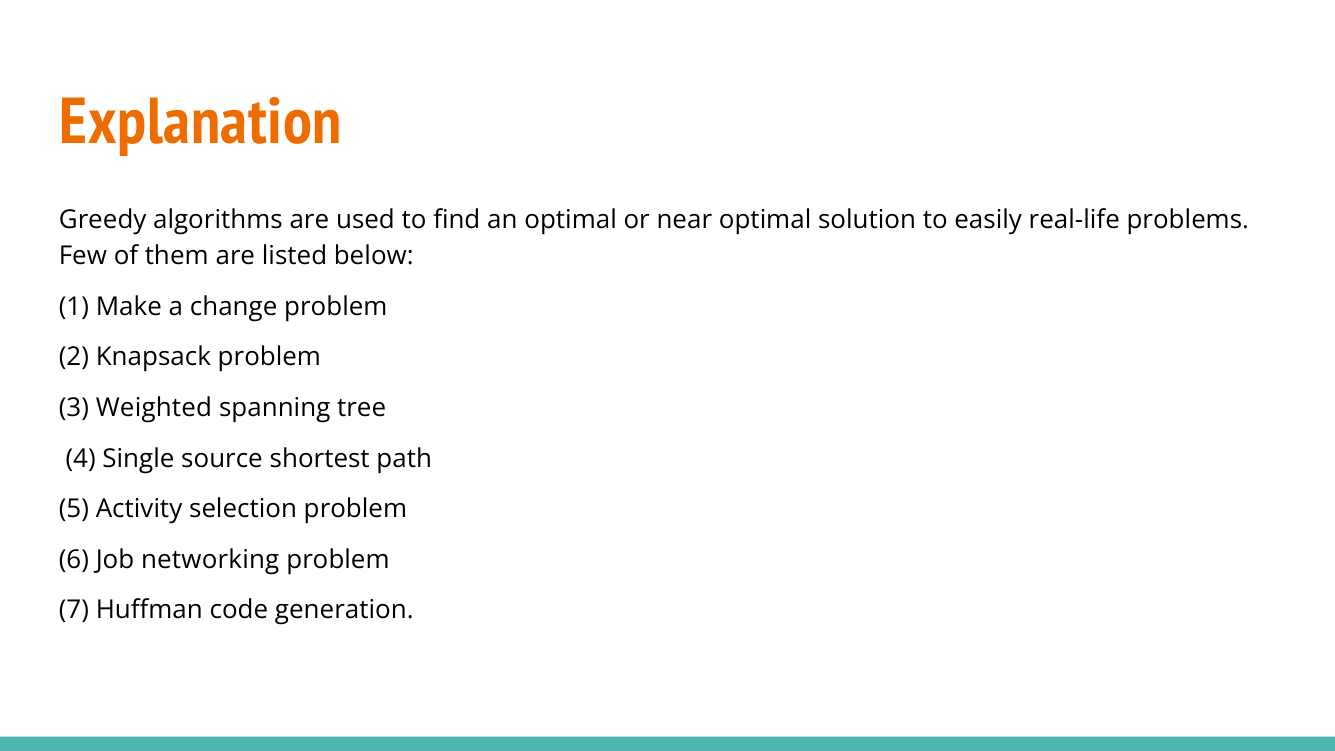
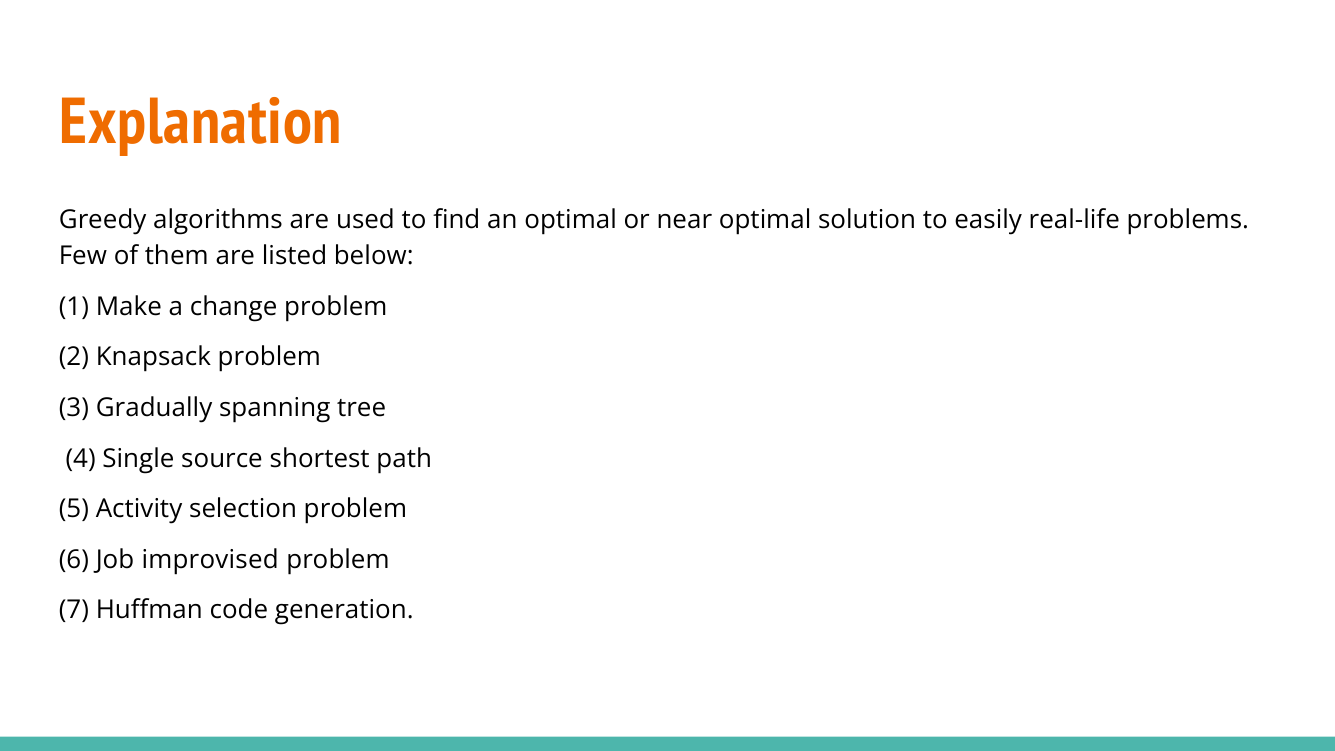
Weighted: Weighted -> Gradually
networking: networking -> improvised
